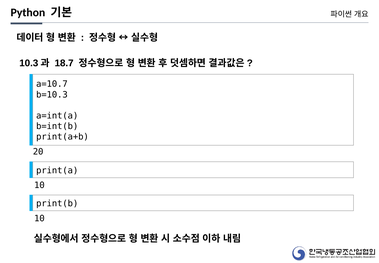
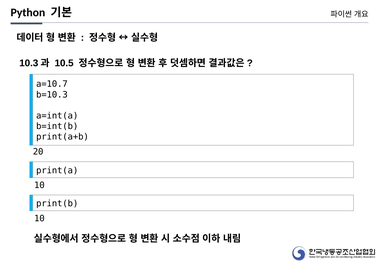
18.7: 18.7 -> 10.5
